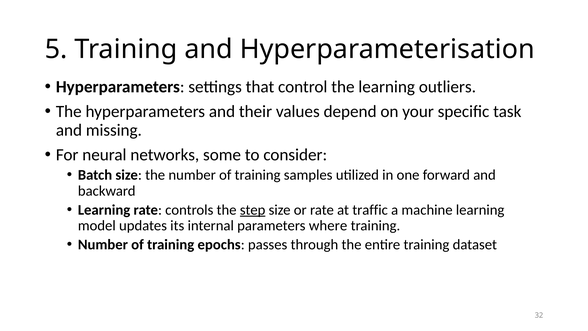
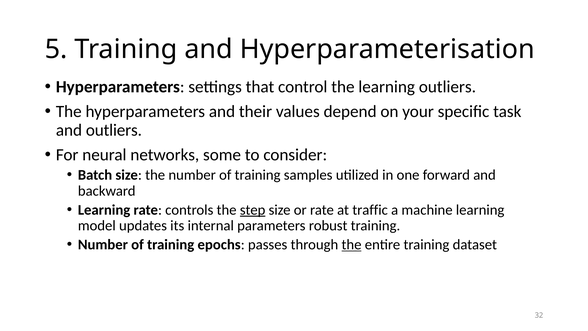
and missing: missing -> outliers
where: where -> robust
the at (352, 244) underline: none -> present
